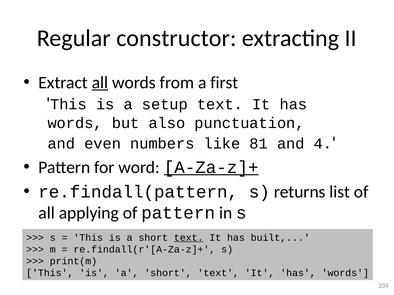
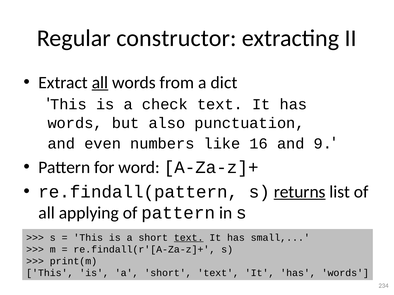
first: first -> dict
setup: setup -> check
81: 81 -> 16
4: 4 -> 9
A-Za-z]+ underline: present -> none
returns underline: none -> present
built: built -> small
